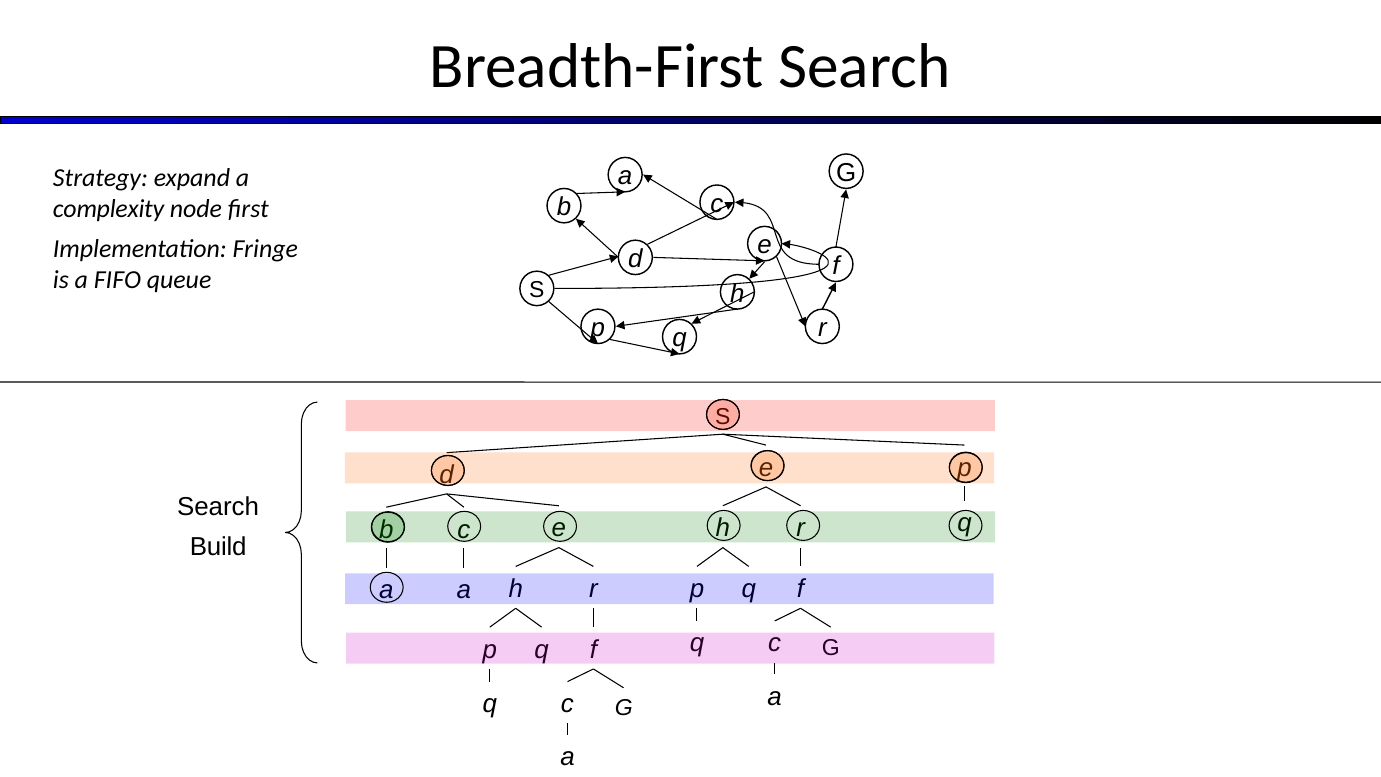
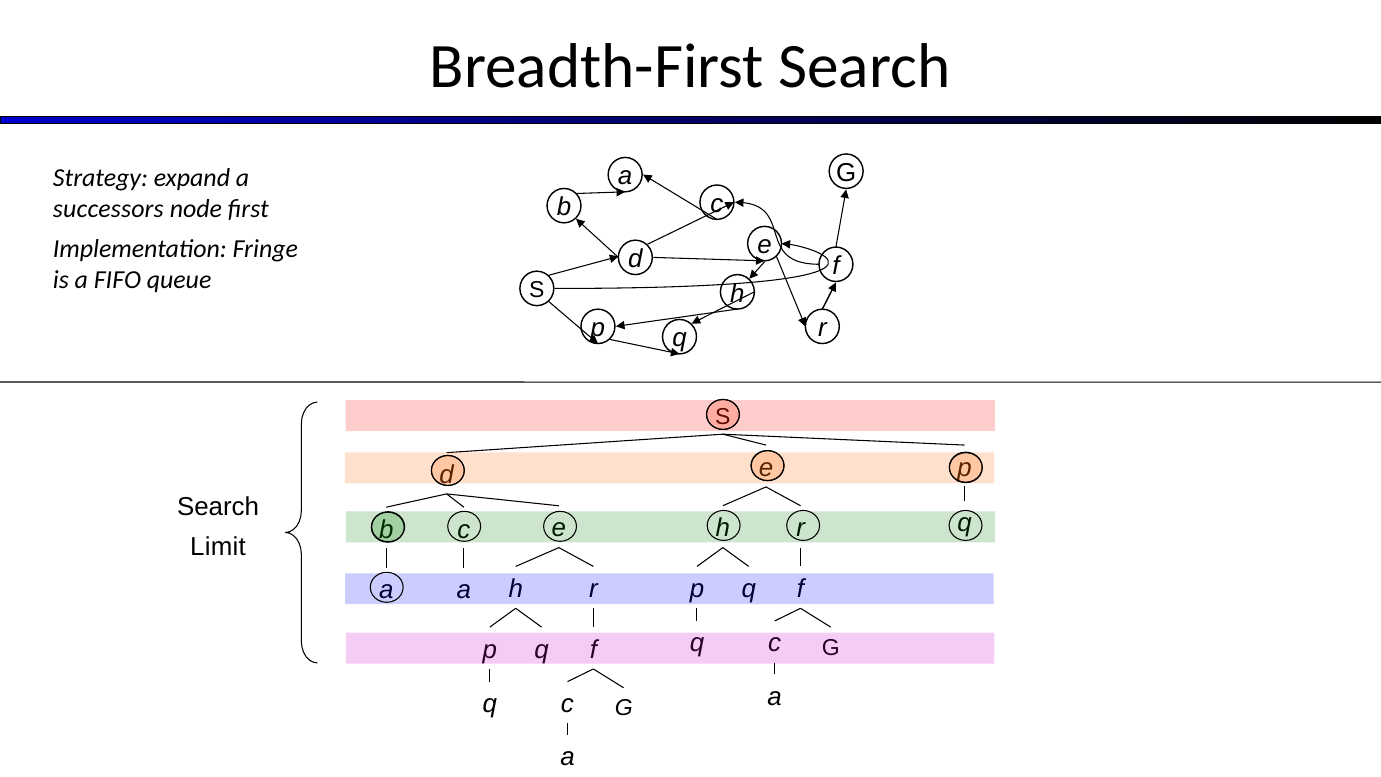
complexity: complexity -> successors
Build: Build -> Limit
